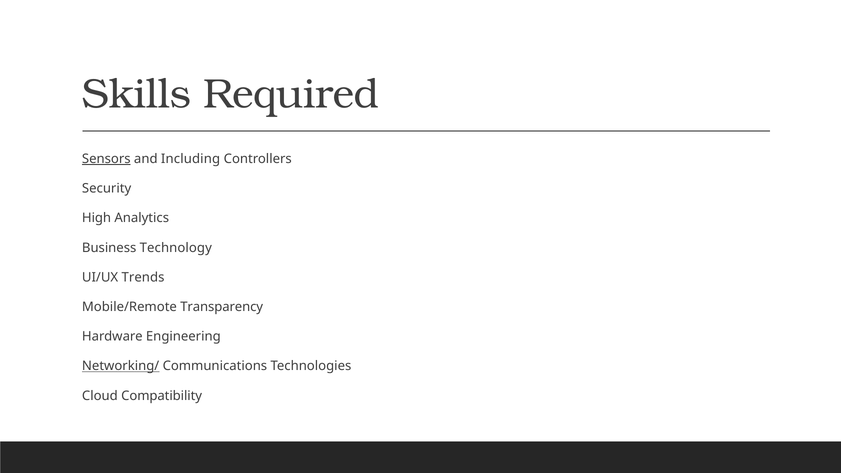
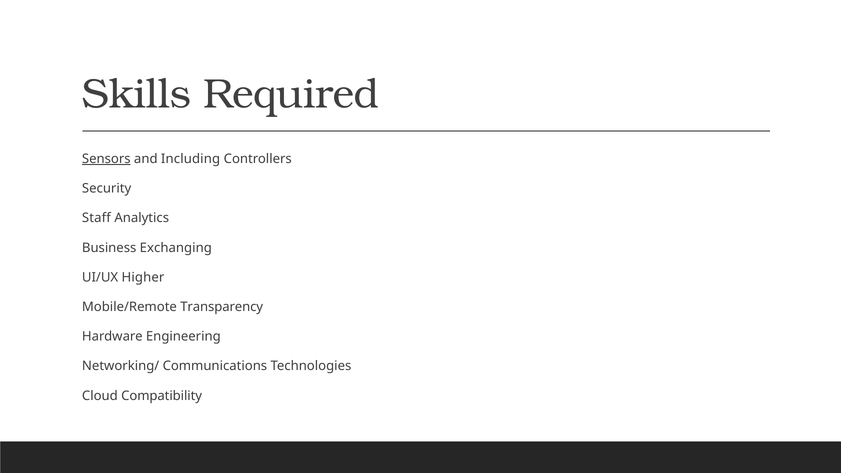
High: High -> Staff
Technology: Technology -> Exchanging
Trends: Trends -> Higher
Networking/ underline: present -> none
